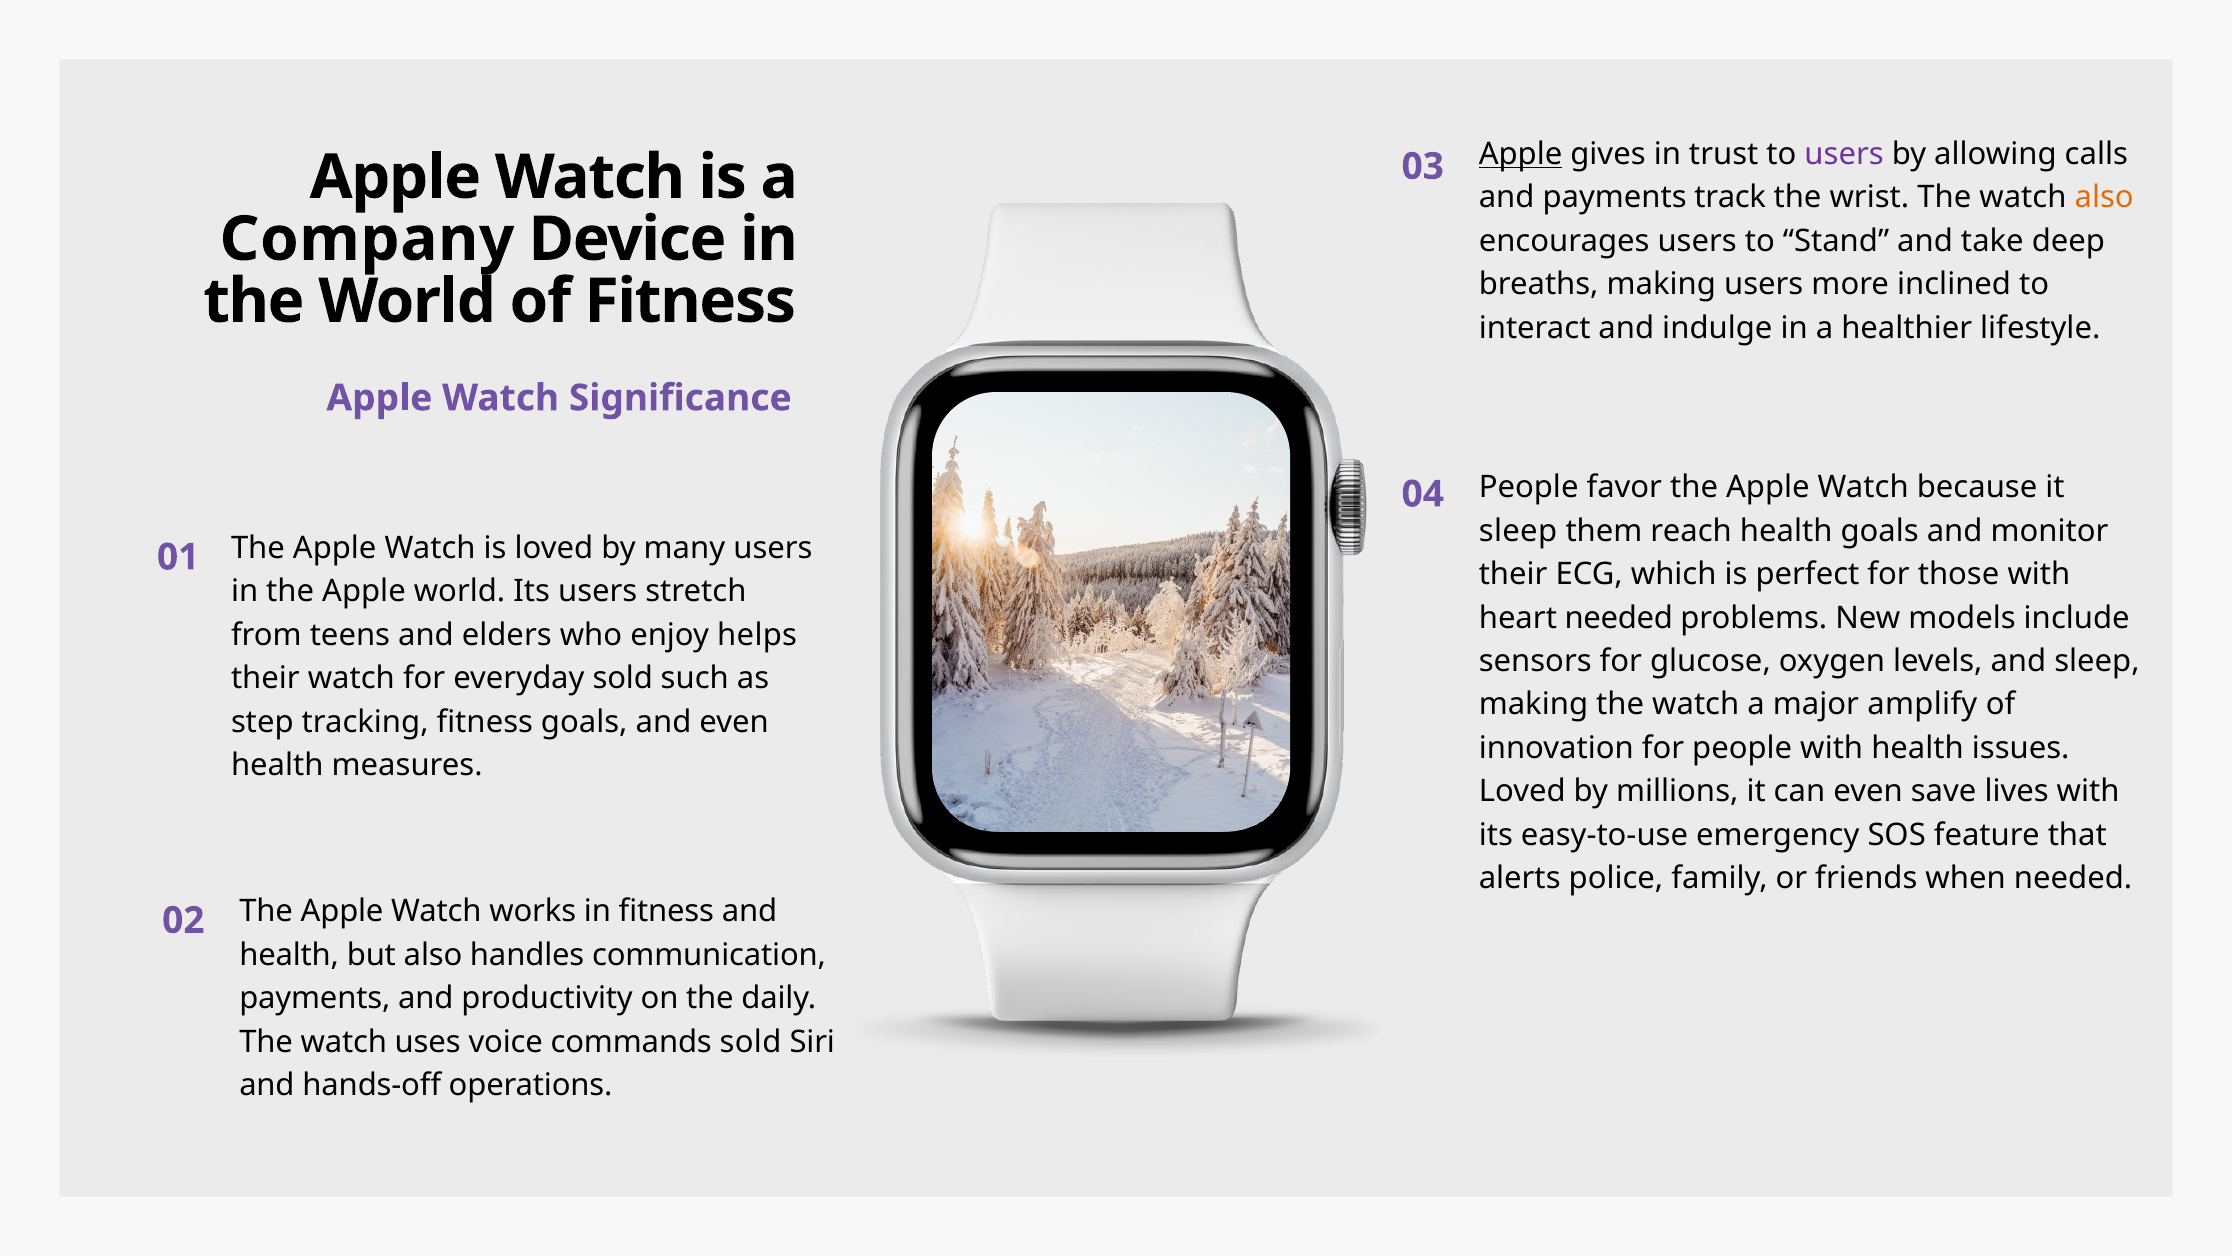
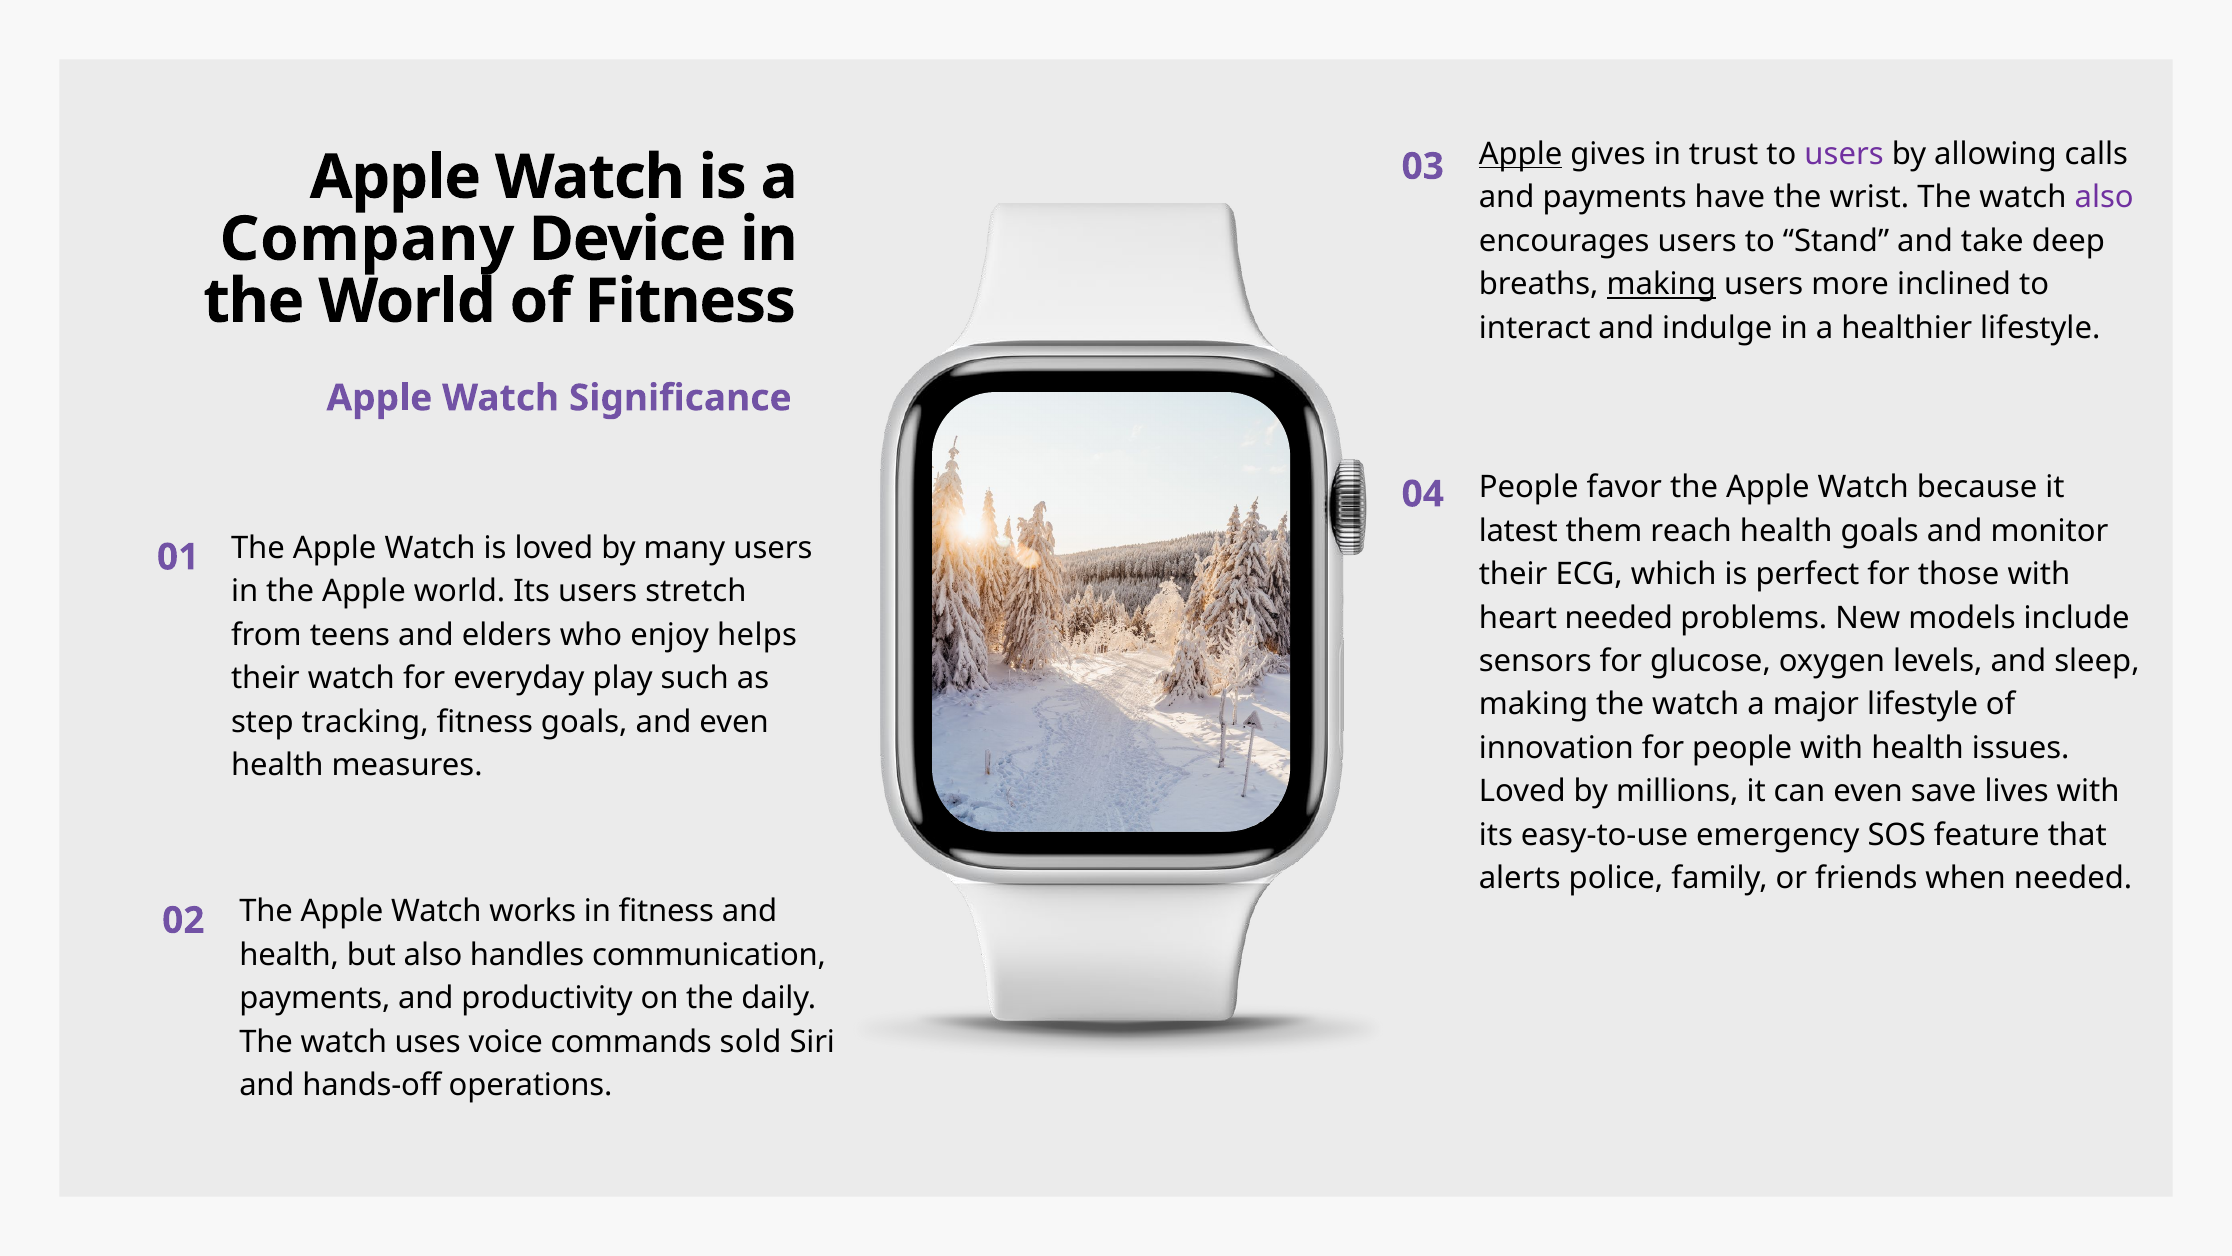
track: track -> have
also at (2104, 198) colour: orange -> purple
making at (1661, 284) underline: none -> present
sleep at (1518, 531): sleep -> latest
everyday sold: sold -> play
major amplify: amplify -> lifestyle
